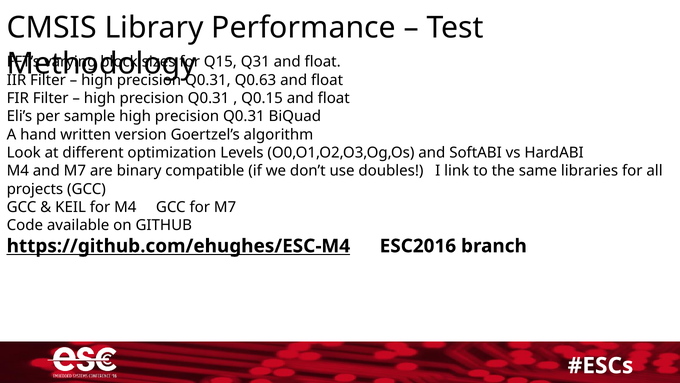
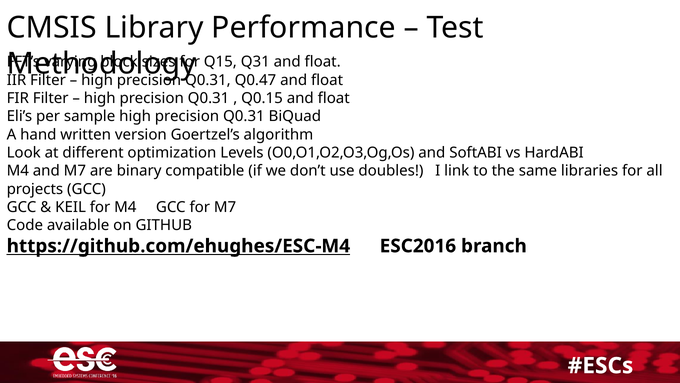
Q0.63: Q0.63 -> Q0.47
